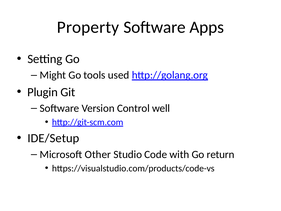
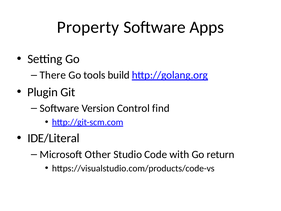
Might: Might -> There
used: used -> build
well: well -> find
IDE/Setup: IDE/Setup -> IDE/Literal
